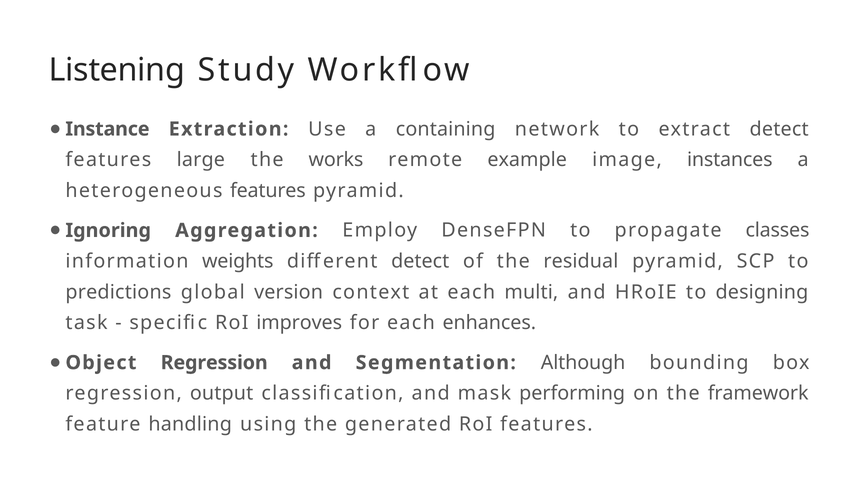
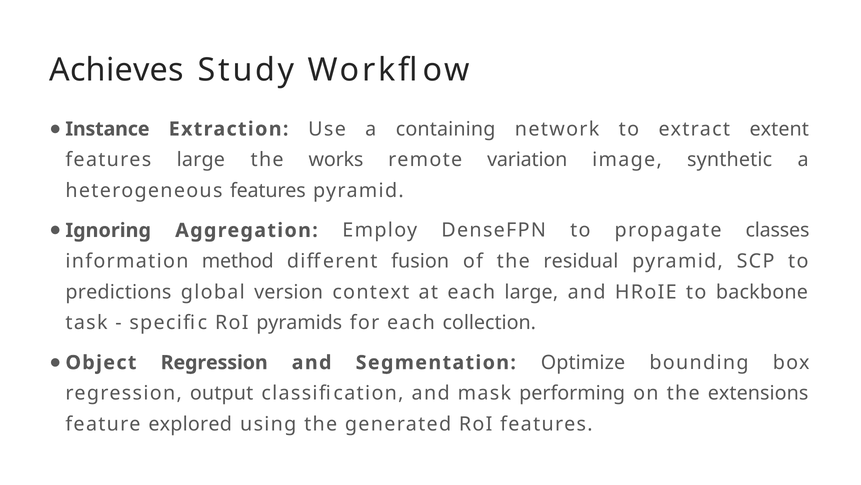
Listening: Listening -> Achieves
extract detect: detect -> extent
example: example -> variation
instances: instances -> synthetic
weights: weights -> method
different detect: detect -> fusion
each multi: multi -> large
designing: designing -> backbone
improves: improves -> pyramids
enhances: enhances -> collection
Although: Although -> Optimize
framework: framework -> extensions
handling: handling -> explored
